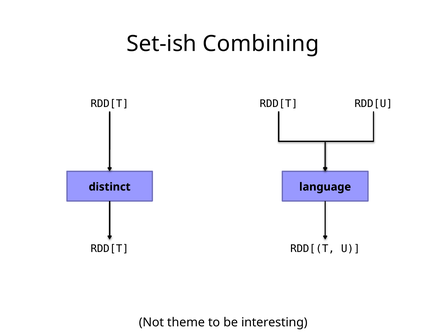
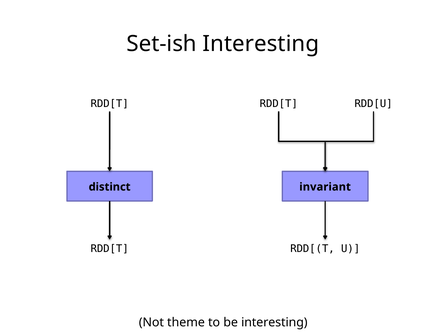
Set-ish Combining: Combining -> Interesting
language: language -> invariant
